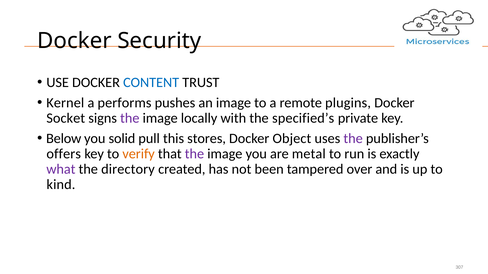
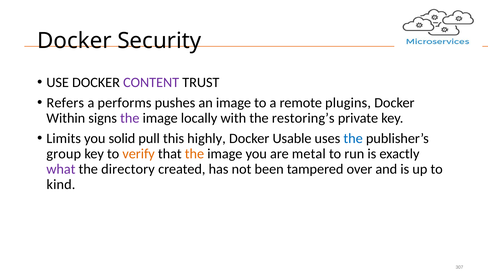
CONTENT colour: blue -> purple
Kernel: Kernel -> Refers
Socket: Socket -> Within
specified’s: specified’s -> restoring’s
Below: Below -> Limits
stores: stores -> highly
Object: Object -> Usable
the at (353, 139) colour: purple -> blue
offers: offers -> group
the at (194, 154) colour: purple -> orange
